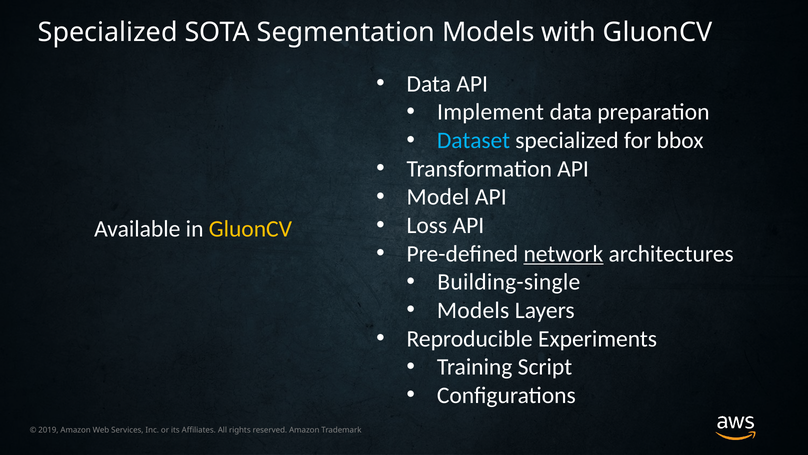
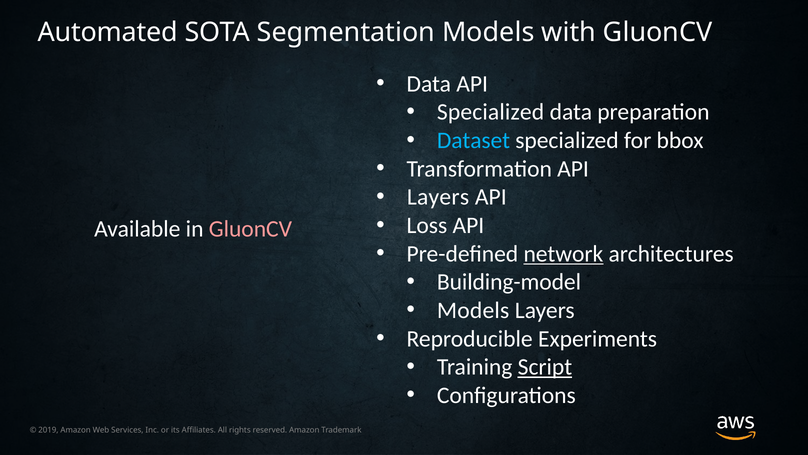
Specialized at (108, 32): Specialized -> Automated
Implement at (491, 112): Implement -> Specialized
Model at (438, 197): Model -> Layers
GluonCV at (250, 229) colour: yellow -> pink
Building-single: Building-single -> Building-model
Script underline: none -> present
